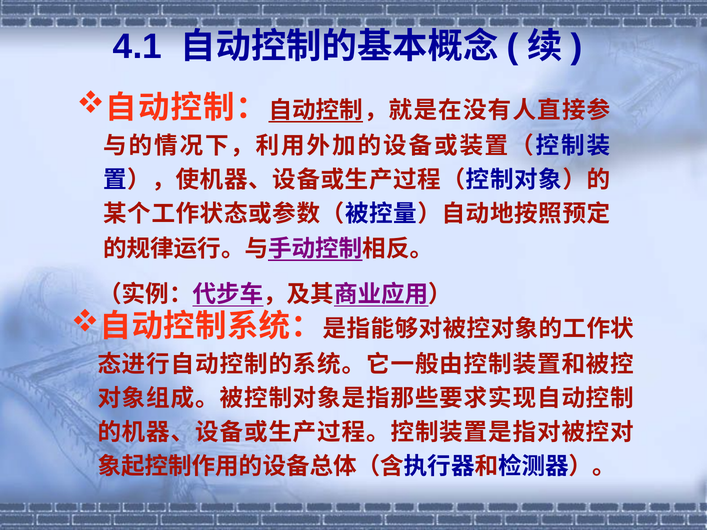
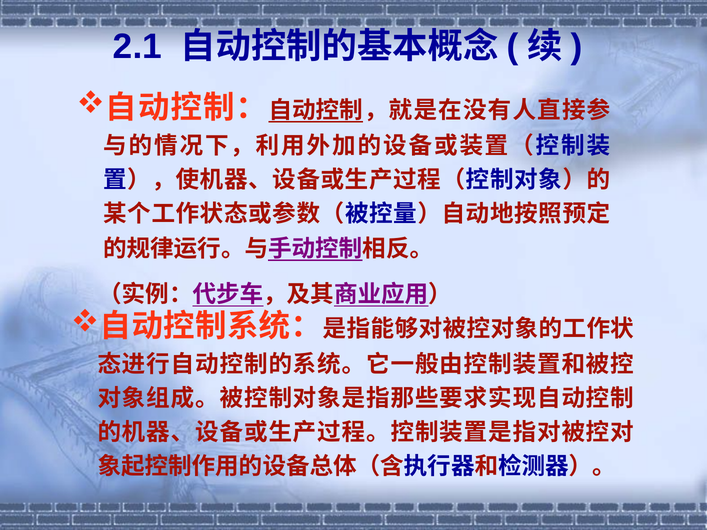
4.1: 4.1 -> 2.1
